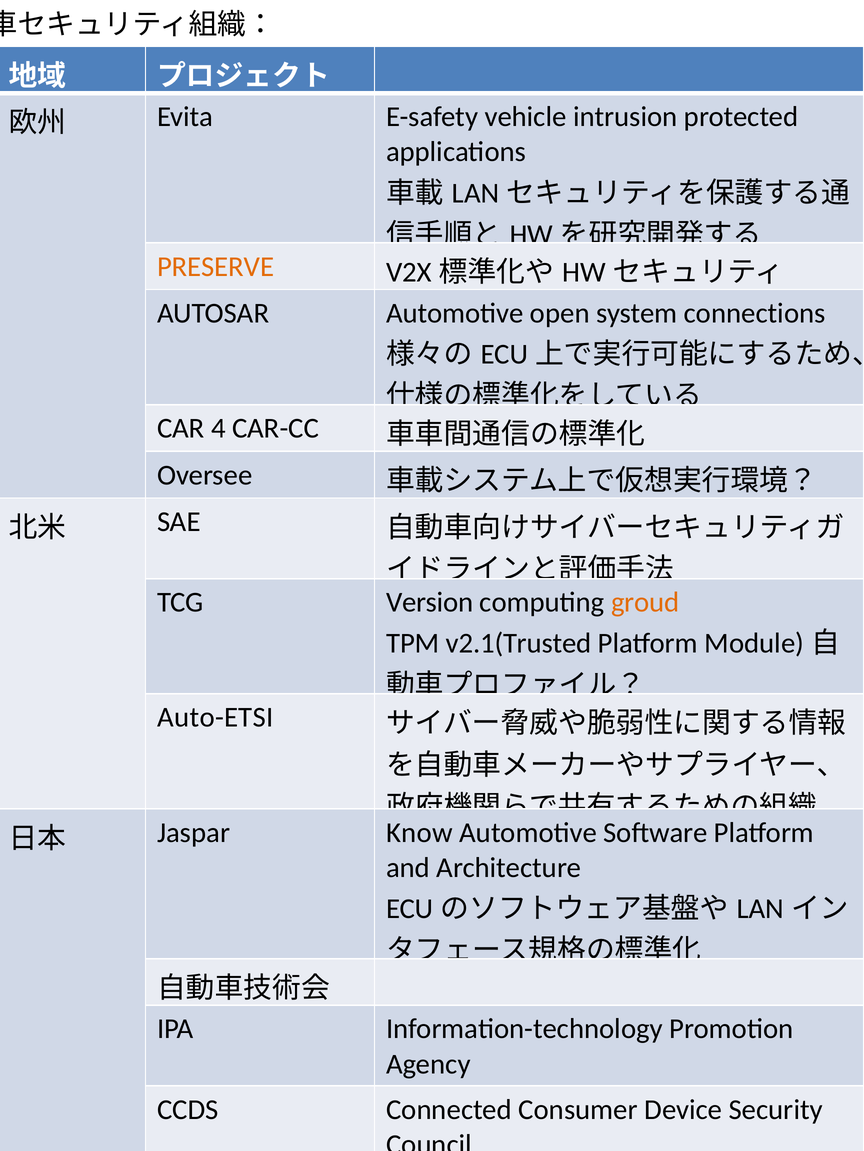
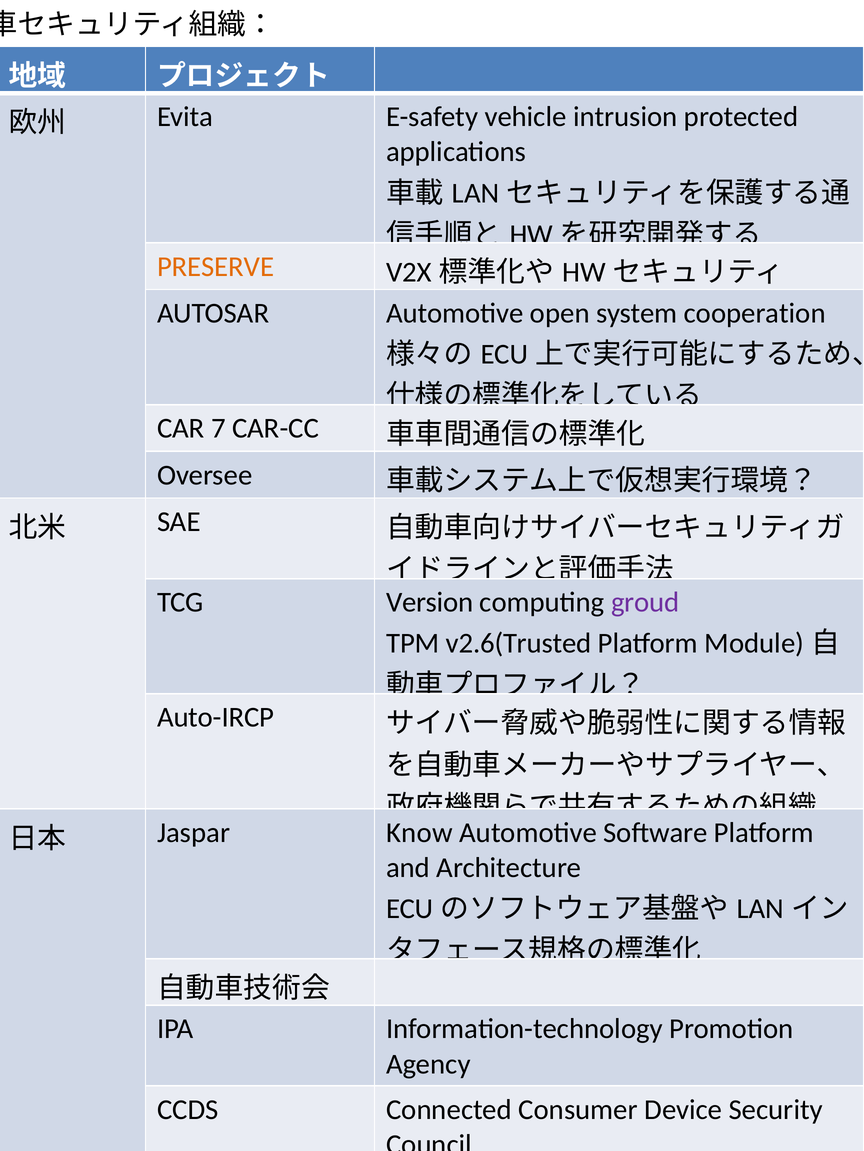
connections: connections -> cooperation
4: 4 -> 7
groud colour: orange -> purple
v2.1(Trusted: v2.1(Trusted -> v2.6(Trusted
Auto-ETSI: Auto-ETSI -> Auto-IRCP
